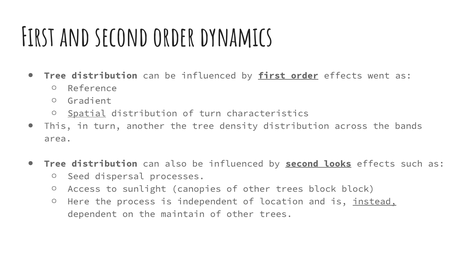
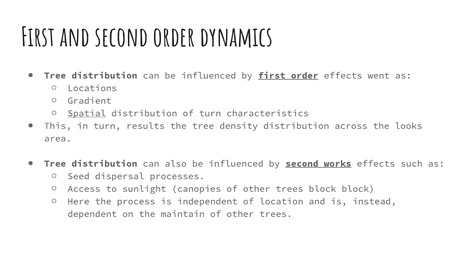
Reference: Reference -> Locations
another: another -> results
bands: bands -> looks
looks: looks -> works
instead underline: present -> none
